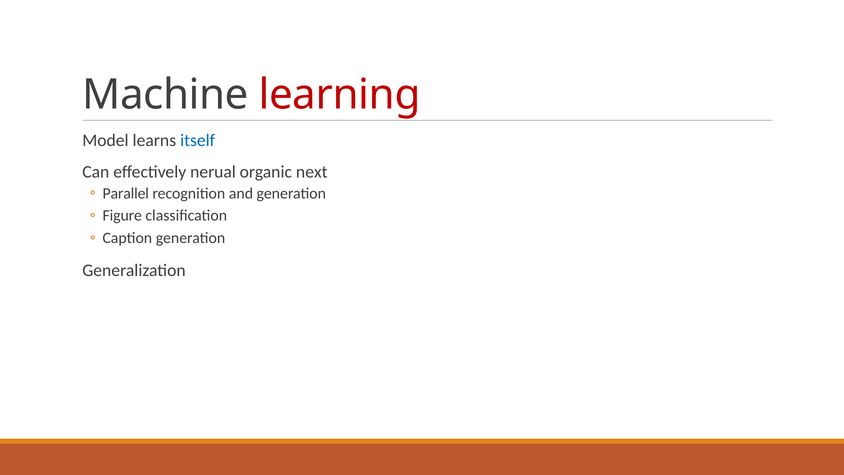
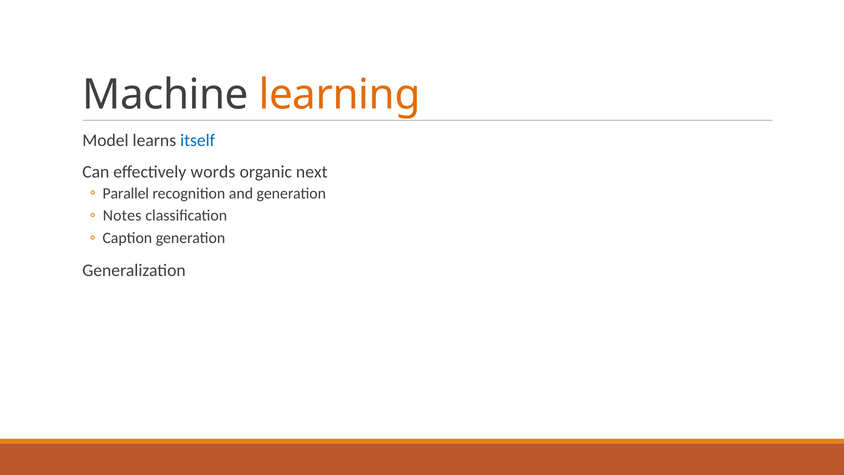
learning colour: red -> orange
nerual: nerual -> words
Figure: Figure -> Notes
